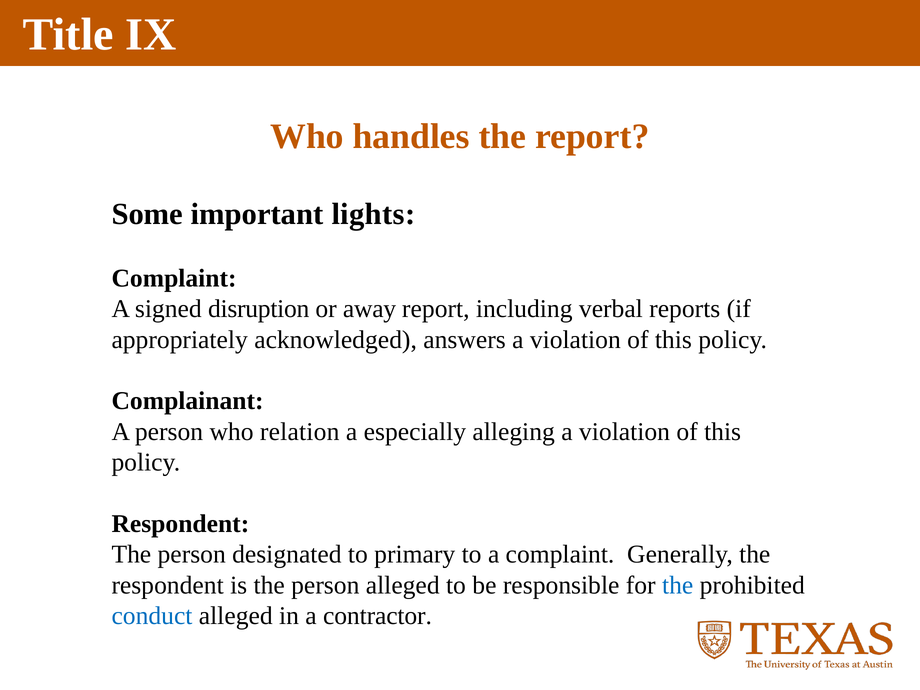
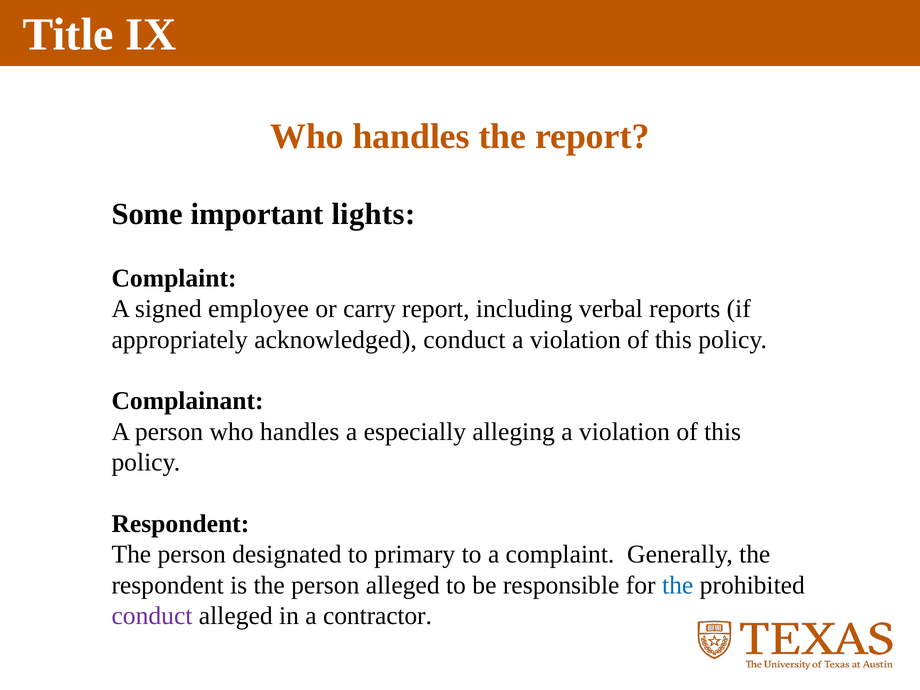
disruption: disruption -> employee
away: away -> carry
acknowledged answers: answers -> conduct
person who relation: relation -> handles
conduct at (152, 616) colour: blue -> purple
